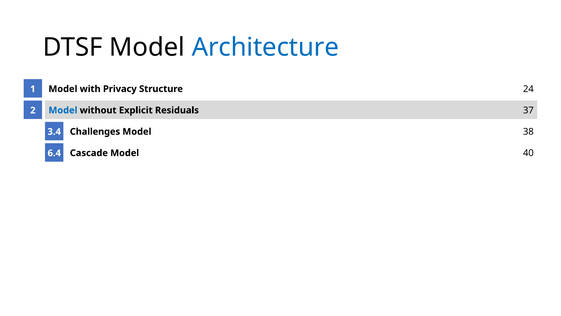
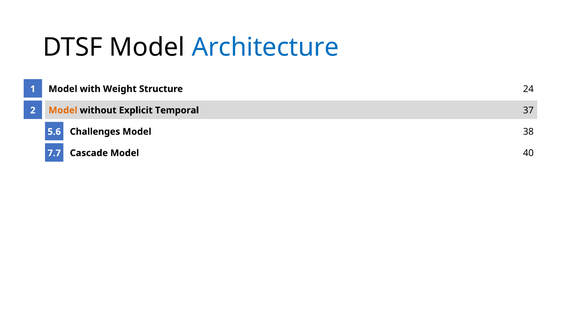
Privacy: Privacy -> Weight
Model at (63, 110) colour: blue -> orange
Residuals: Residuals -> Temporal
3.4: 3.4 -> 5.6
6.4: 6.4 -> 7.7
